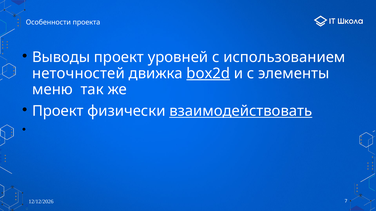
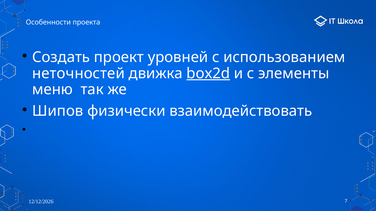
Выводы: Выводы -> Создать
Проект at (58, 111): Проект -> Шипов
взаимодействовать underline: present -> none
